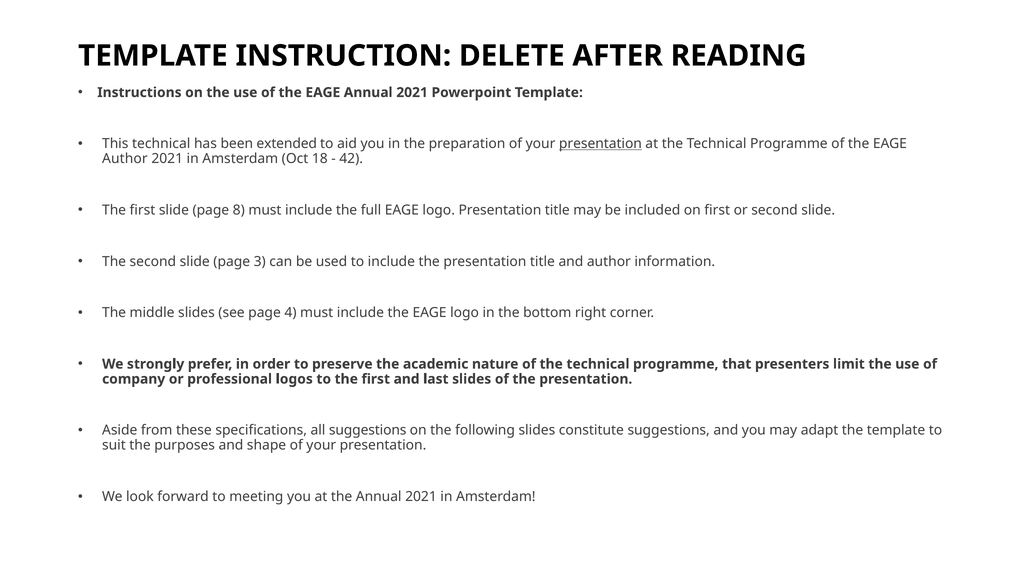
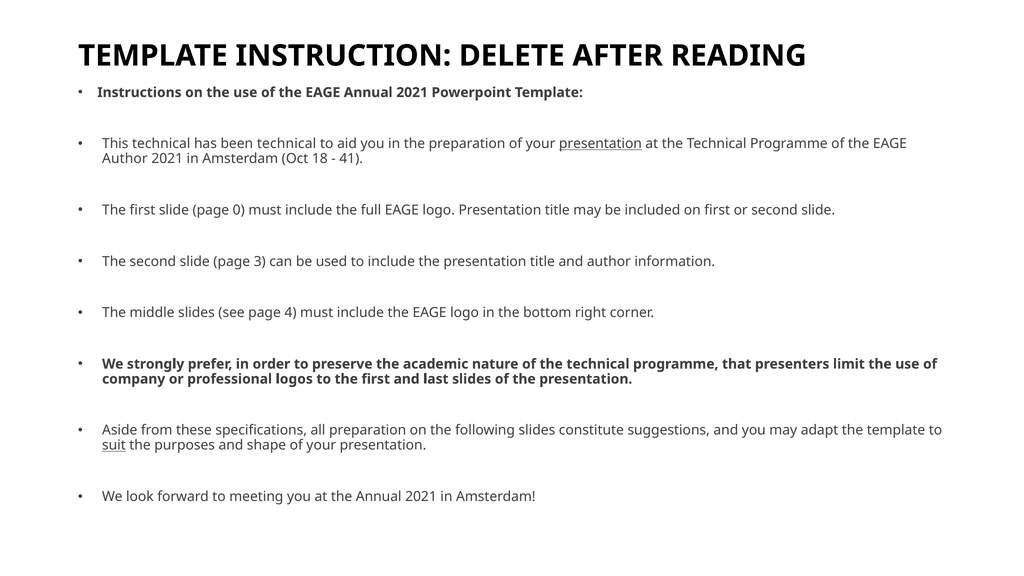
been extended: extended -> technical
42: 42 -> 41
8: 8 -> 0
all suggestions: suggestions -> preparation
suit underline: none -> present
